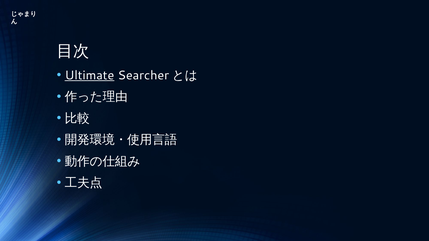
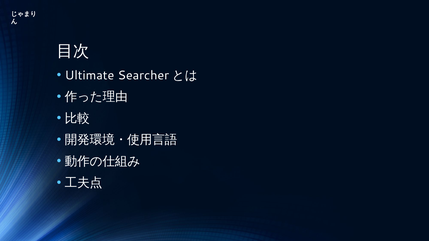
Ultimate underline: present -> none
